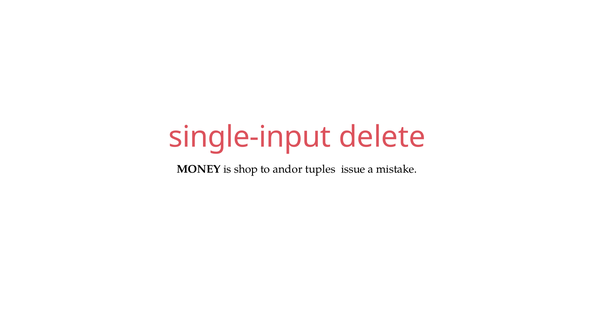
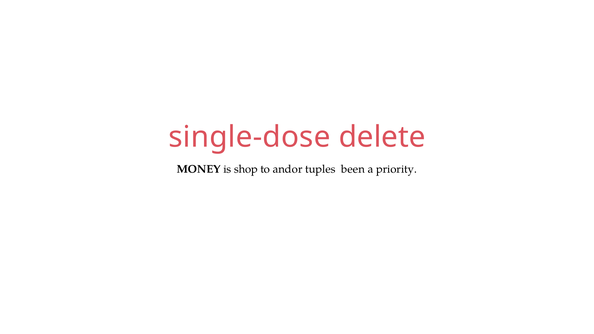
single-input: single-input -> single-dose
issue: issue -> been
mistake: mistake -> priority
